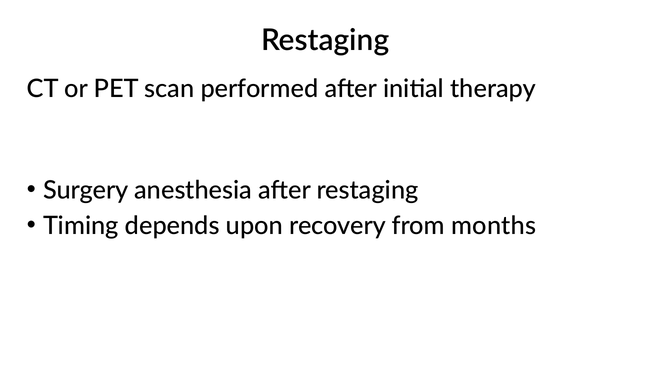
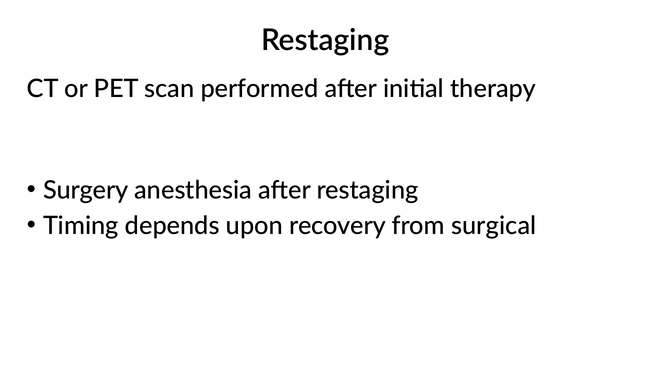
months: months -> surgical
